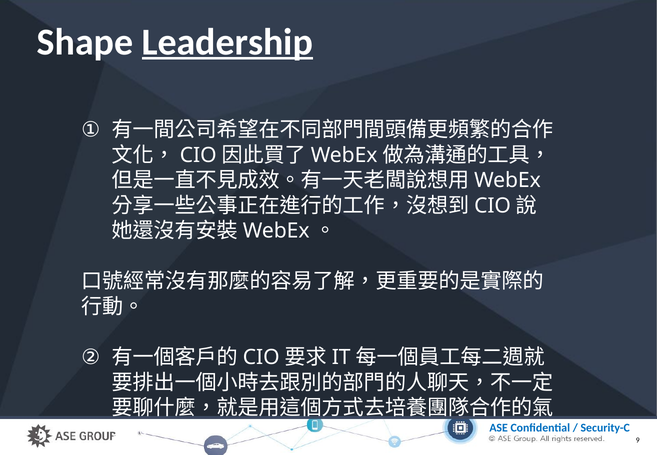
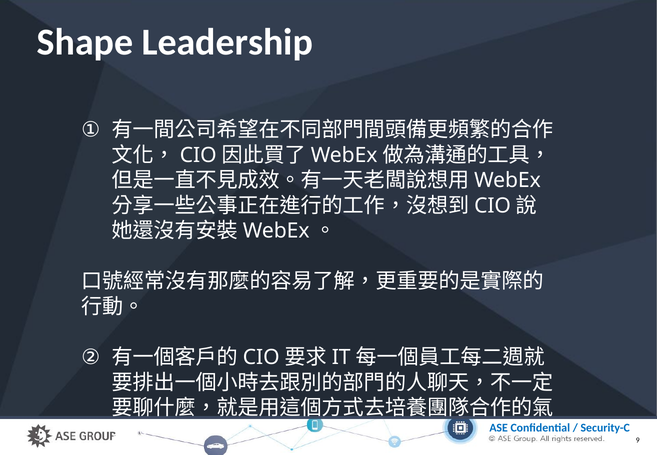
Leadership underline: present -> none
